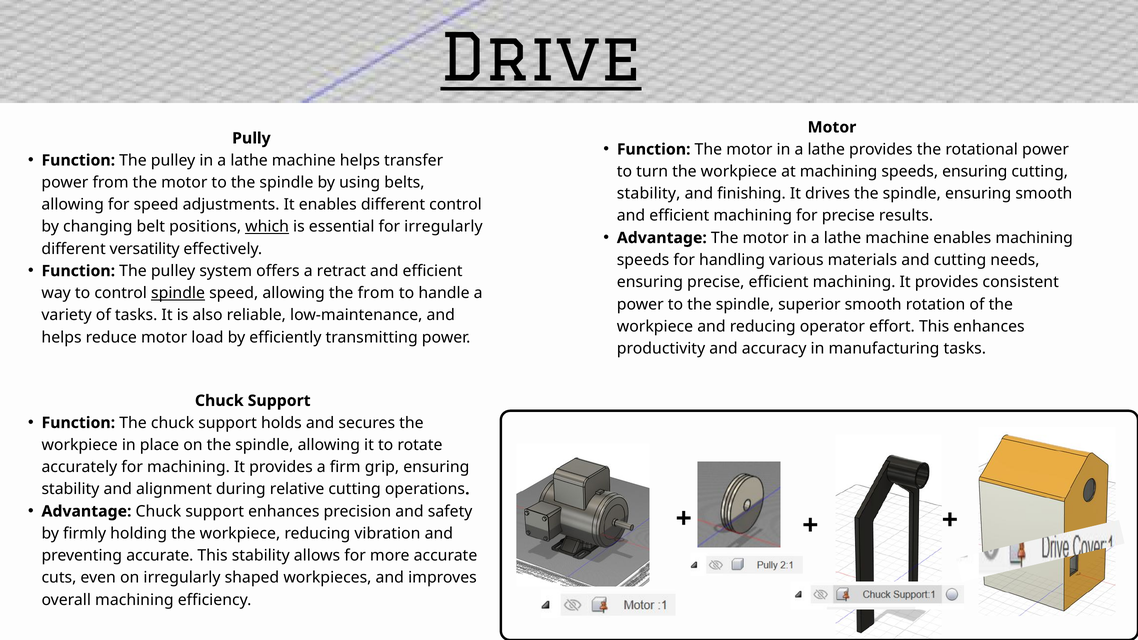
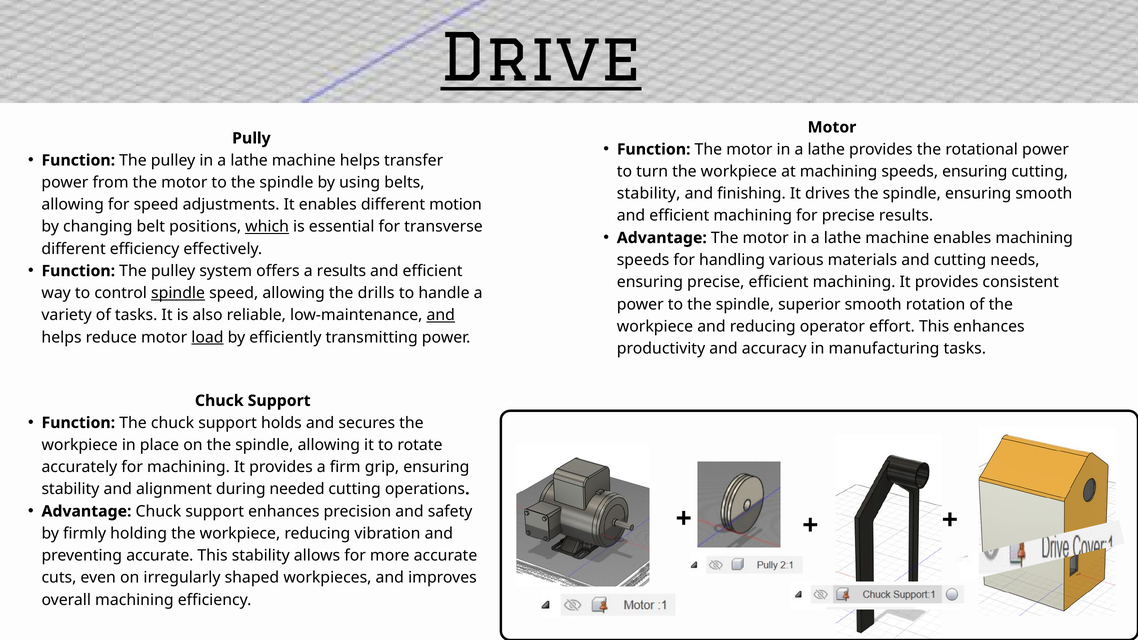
different control: control -> motion
for irregularly: irregularly -> transverse
different versatility: versatility -> efficiency
a retract: retract -> results
the from: from -> drills
and at (441, 315) underline: none -> present
load underline: none -> present
relative: relative -> needed
